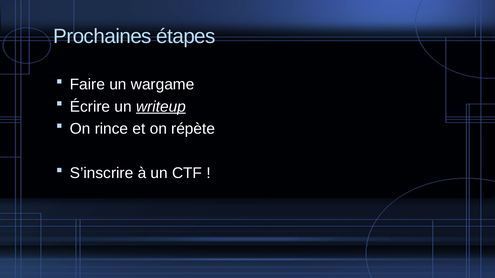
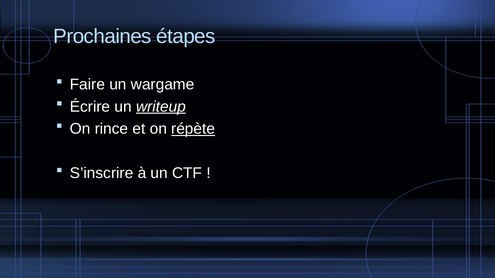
répète underline: none -> present
